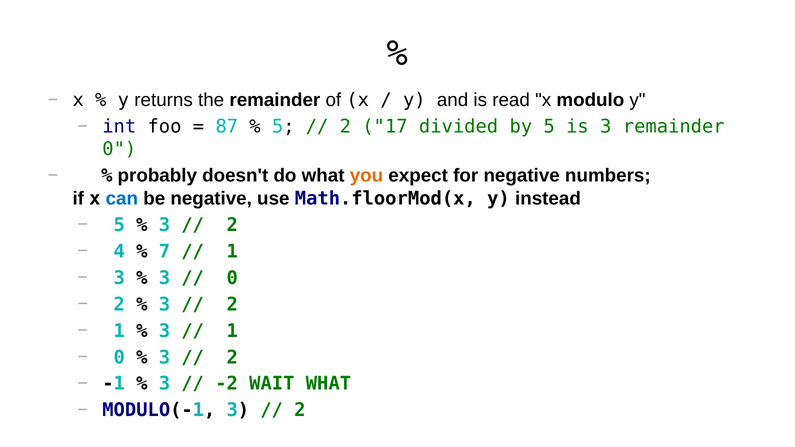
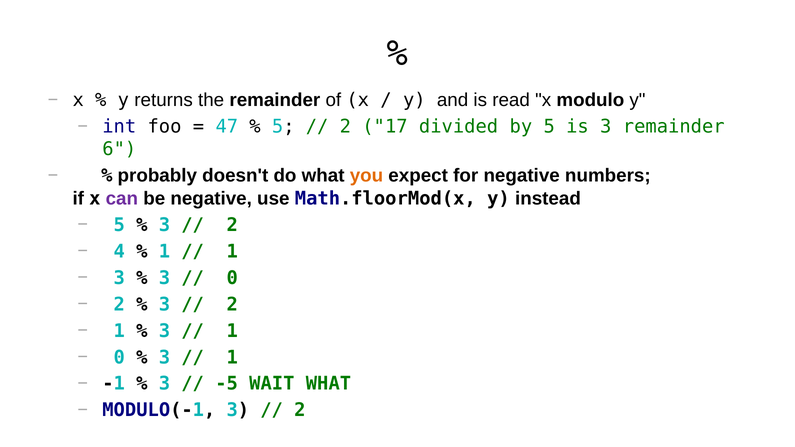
87: 87 -> 47
0 at (119, 149): 0 -> 6
can colour: blue -> purple
7 at (164, 251): 7 -> 1
2 at (232, 357): 2 -> 1
-2: -2 -> -5
